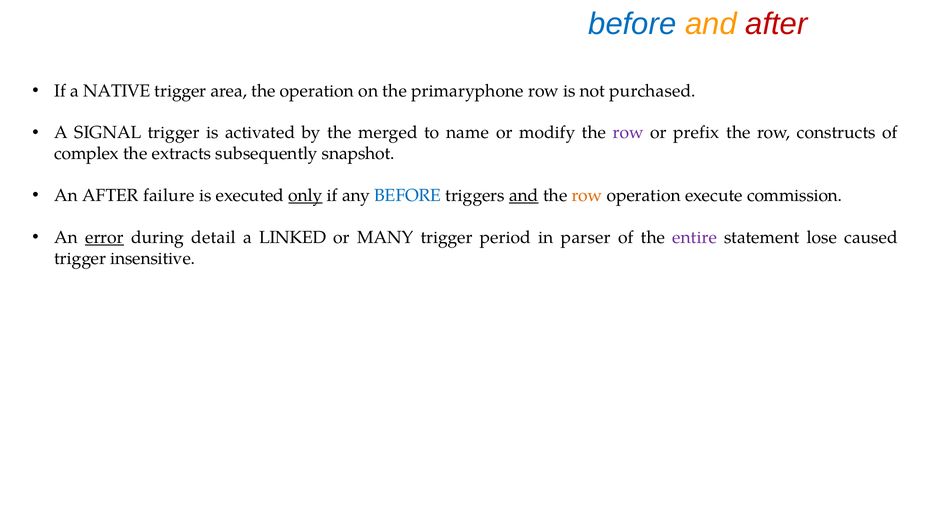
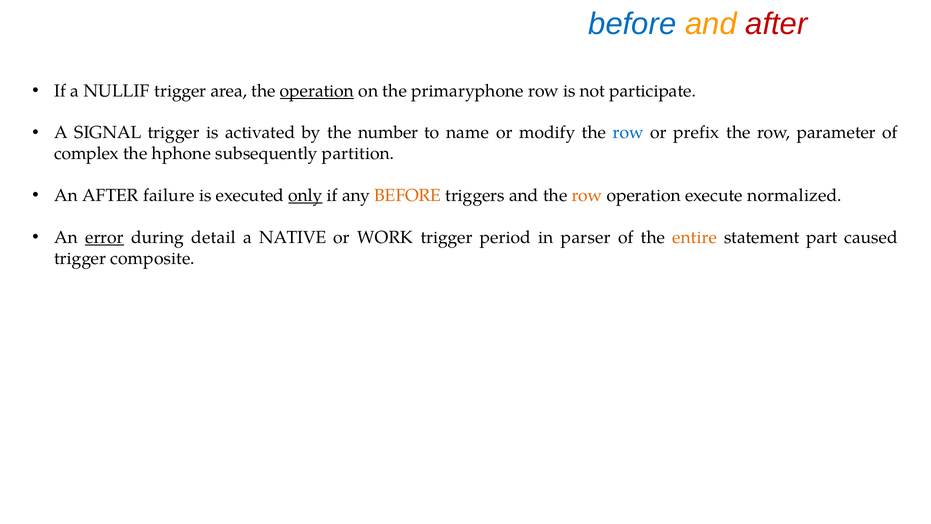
NATIVE: NATIVE -> NULLIF
operation at (317, 91) underline: none -> present
purchased: purchased -> participate
merged: merged -> number
row at (628, 133) colour: purple -> blue
constructs: constructs -> parameter
extracts: extracts -> hphone
snapshot: snapshot -> partition
BEFORE at (408, 195) colour: blue -> orange
and at (524, 195) underline: present -> none
commission: commission -> normalized
LINKED: LINKED -> NATIVE
MANY: MANY -> WORK
entire colour: purple -> orange
lose: lose -> part
insensitive: insensitive -> composite
